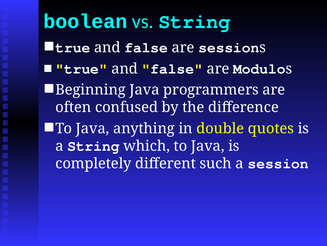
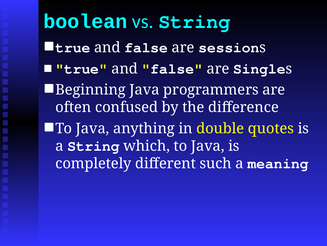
Modulo: Modulo -> Single
a session: session -> meaning
